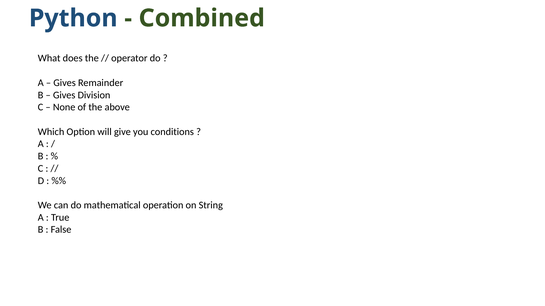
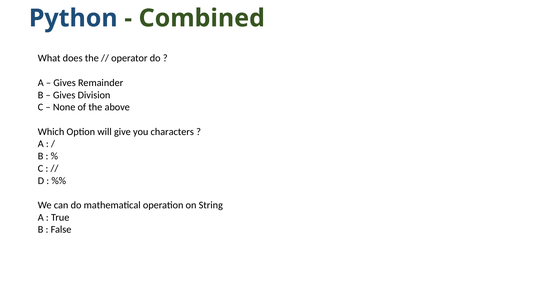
conditions: conditions -> characters
